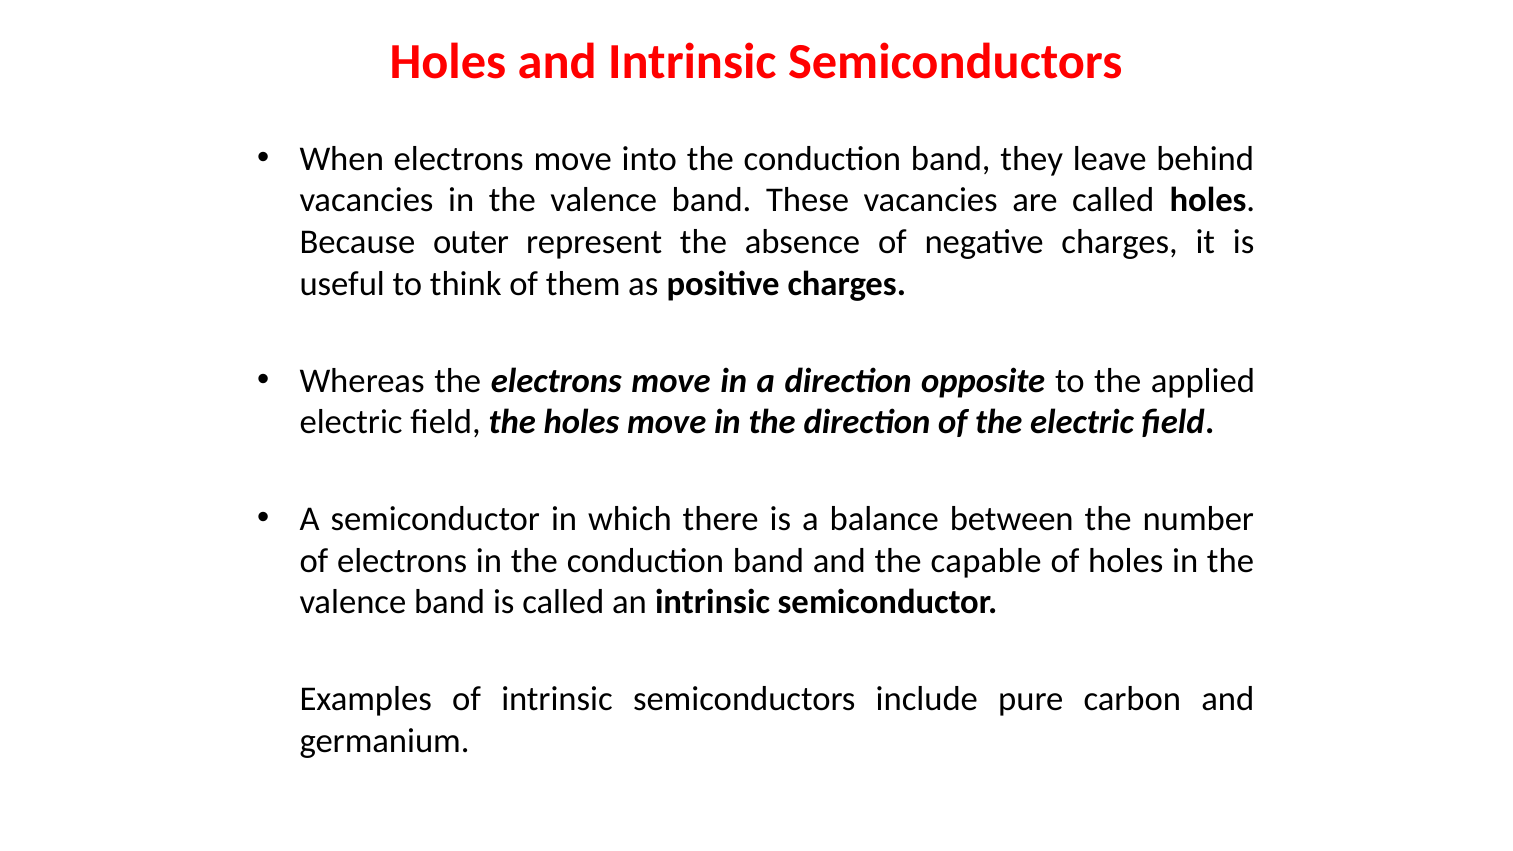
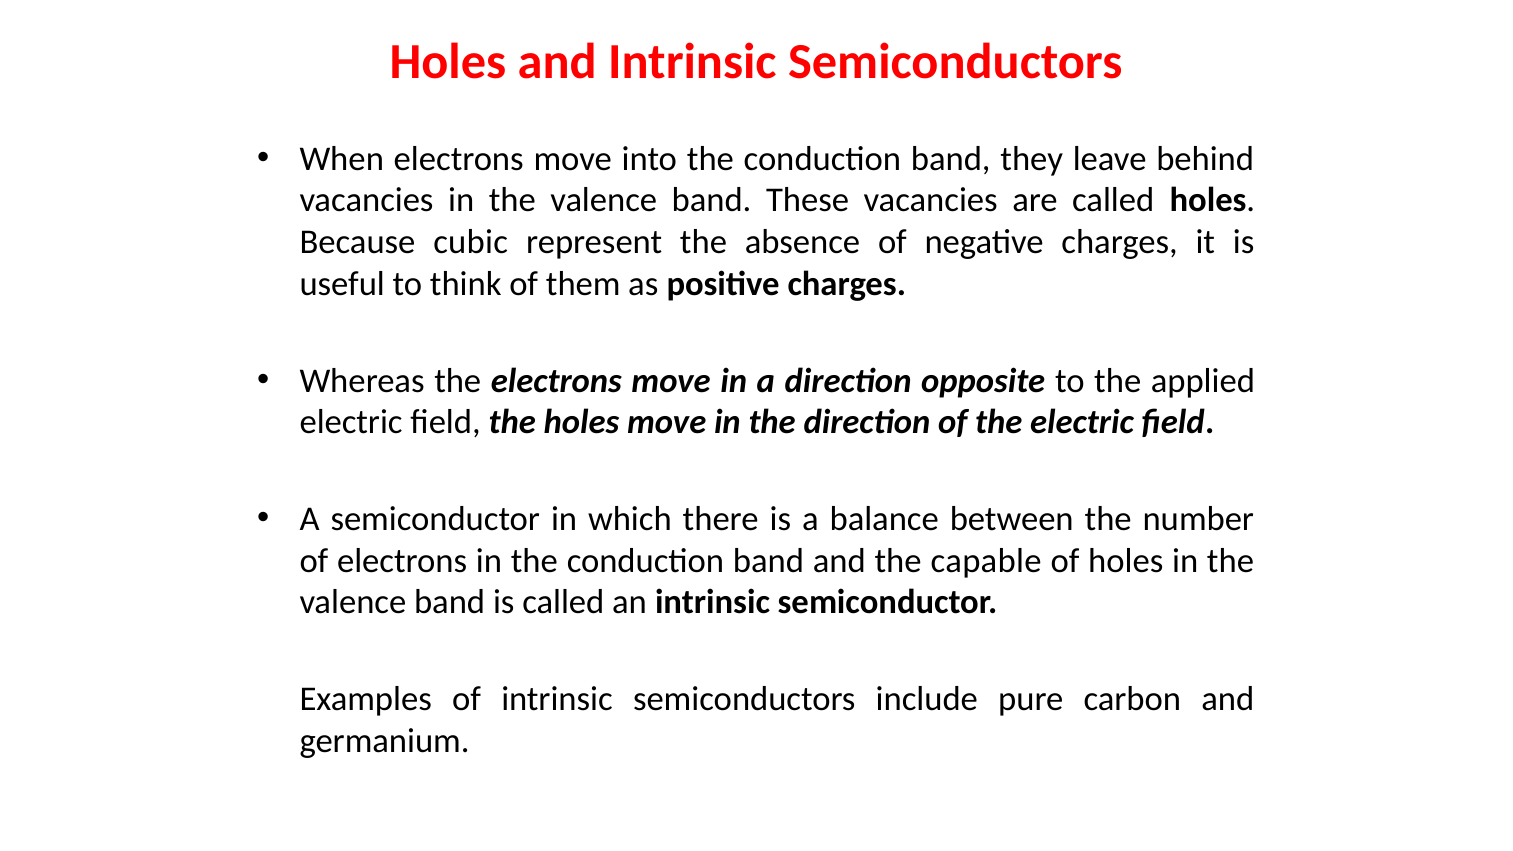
outer: outer -> cubic
